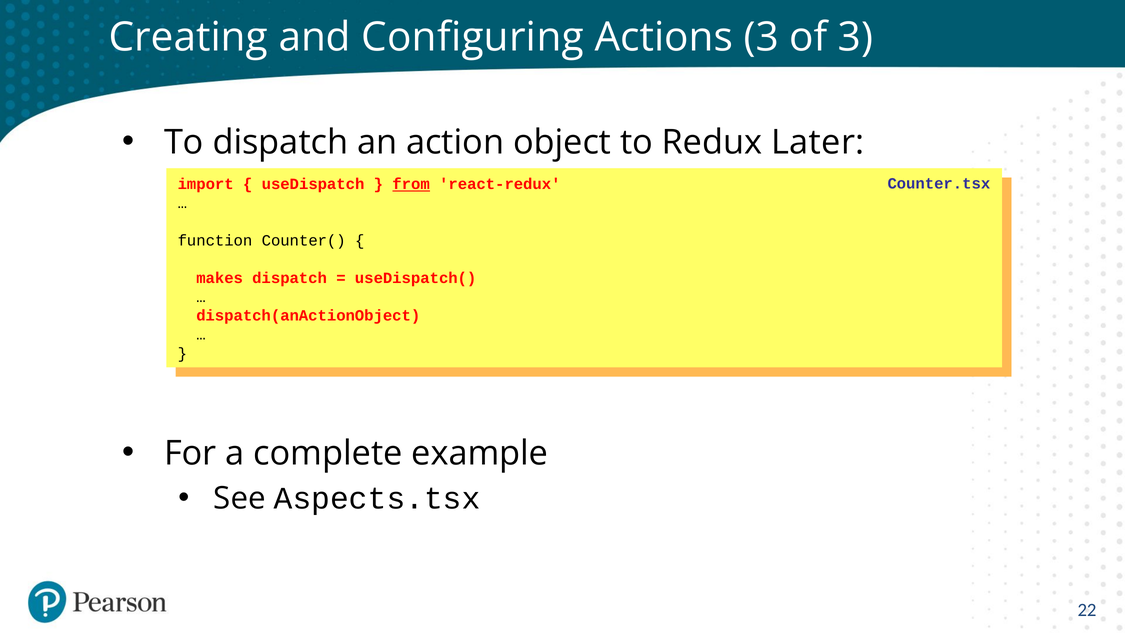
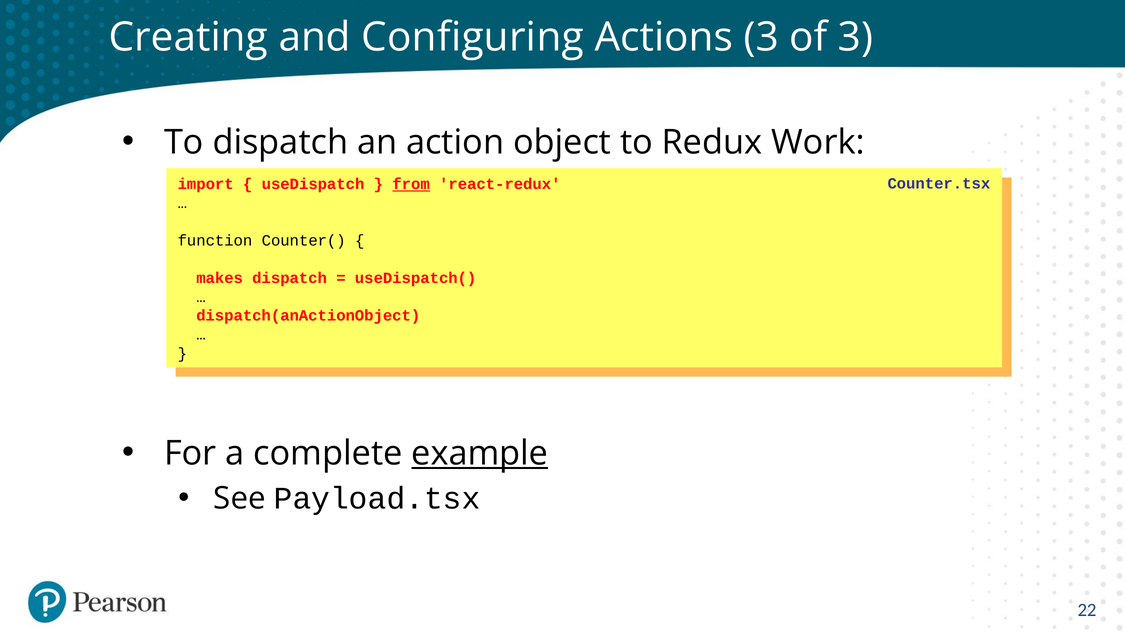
Later: Later -> Work
example underline: none -> present
Aspects.tsx: Aspects.tsx -> Payload.tsx
